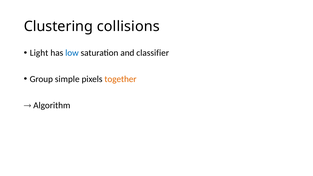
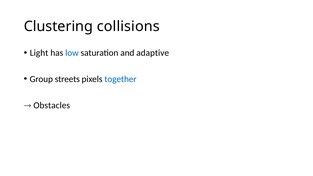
classifier: classifier -> adaptive
simple: simple -> streets
together colour: orange -> blue
Algorithm: Algorithm -> Obstacles
